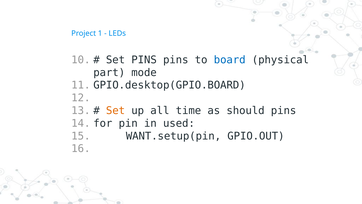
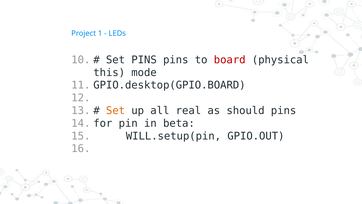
board colour: blue -> red
part: part -> this
time: time -> real
used: used -> beta
WANT.setup(pin: WANT.setup(pin -> WILL.setup(pin
